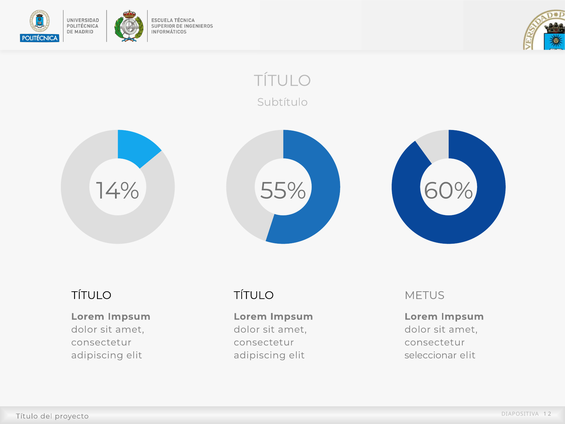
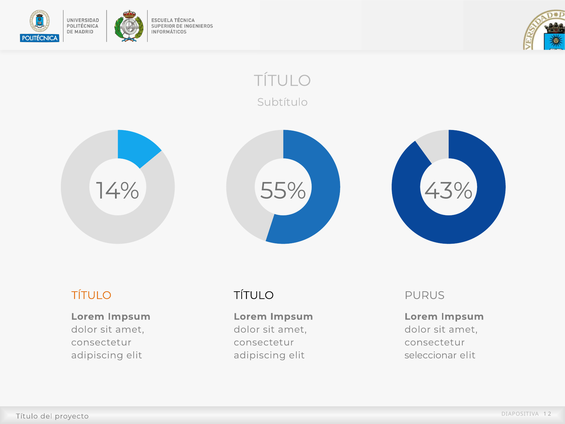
60%: 60% -> 43%
TÍTULO at (91, 295) colour: black -> orange
METUS: METUS -> PURUS
